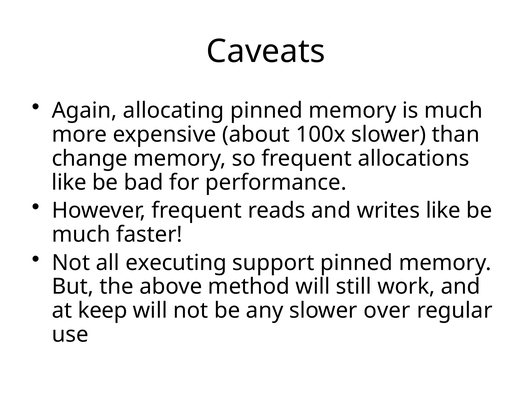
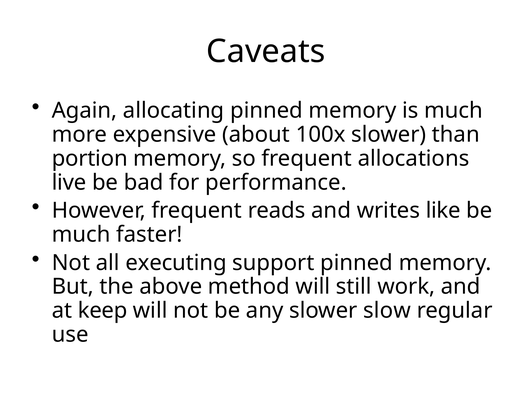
change: change -> portion
like at (69, 182): like -> live
over: over -> slow
